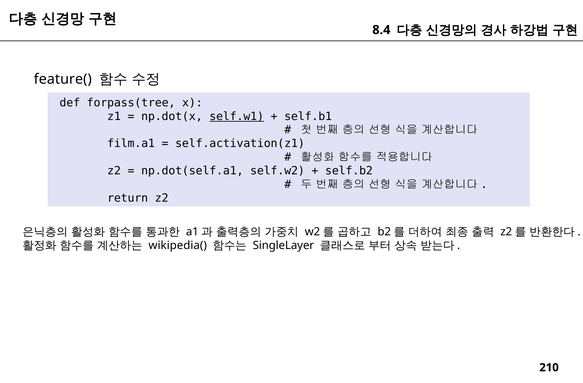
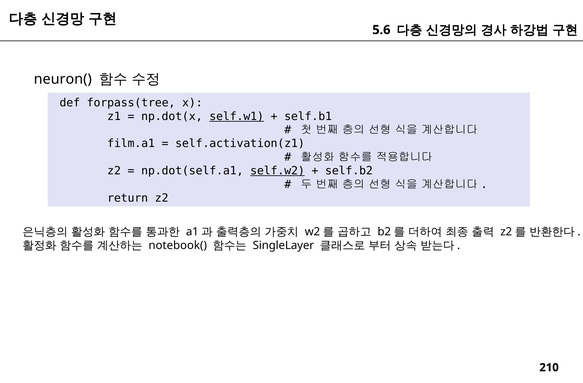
8.4: 8.4 -> 5.6
feature(: feature( -> neuron(
self.w2 underline: none -> present
wikipedia(: wikipedia( -> notebook(
